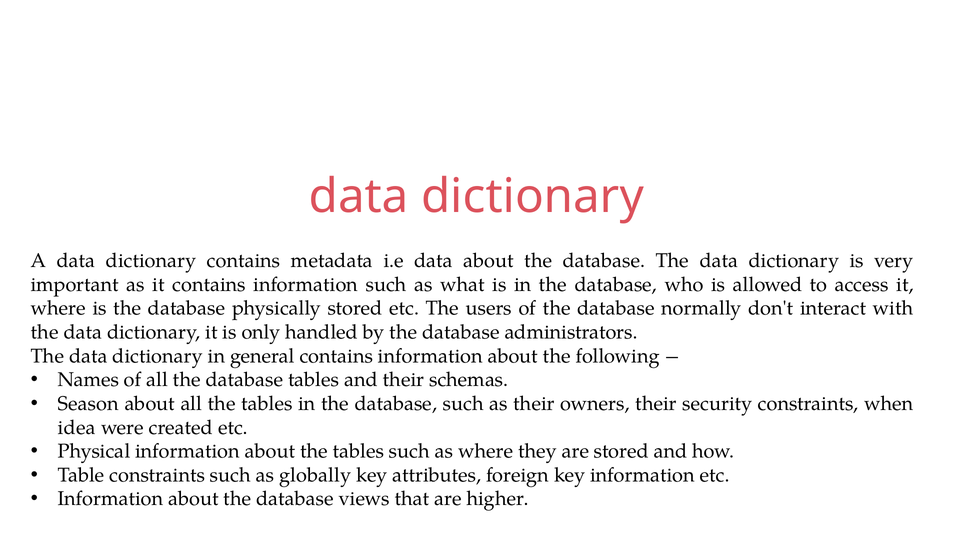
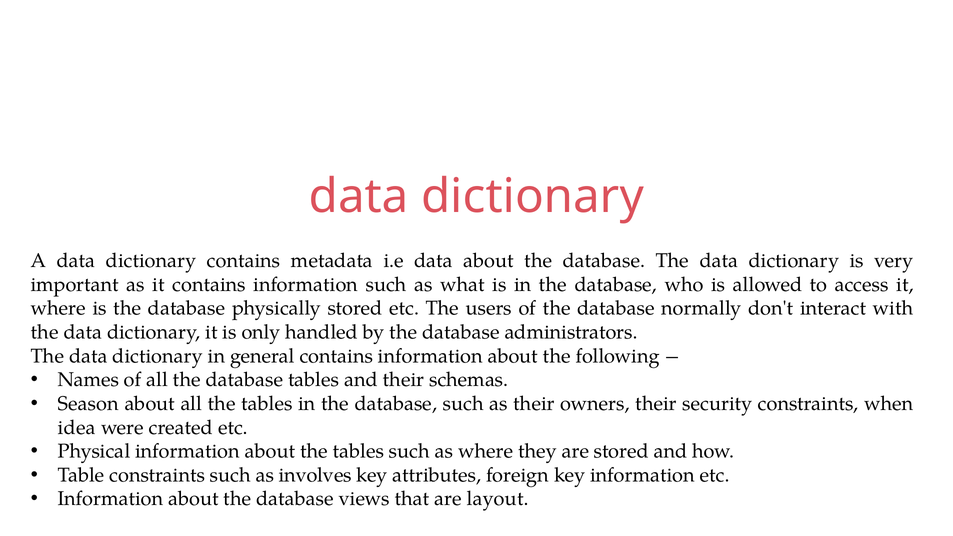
globally: globally -> involves
higher: higher -> layout
